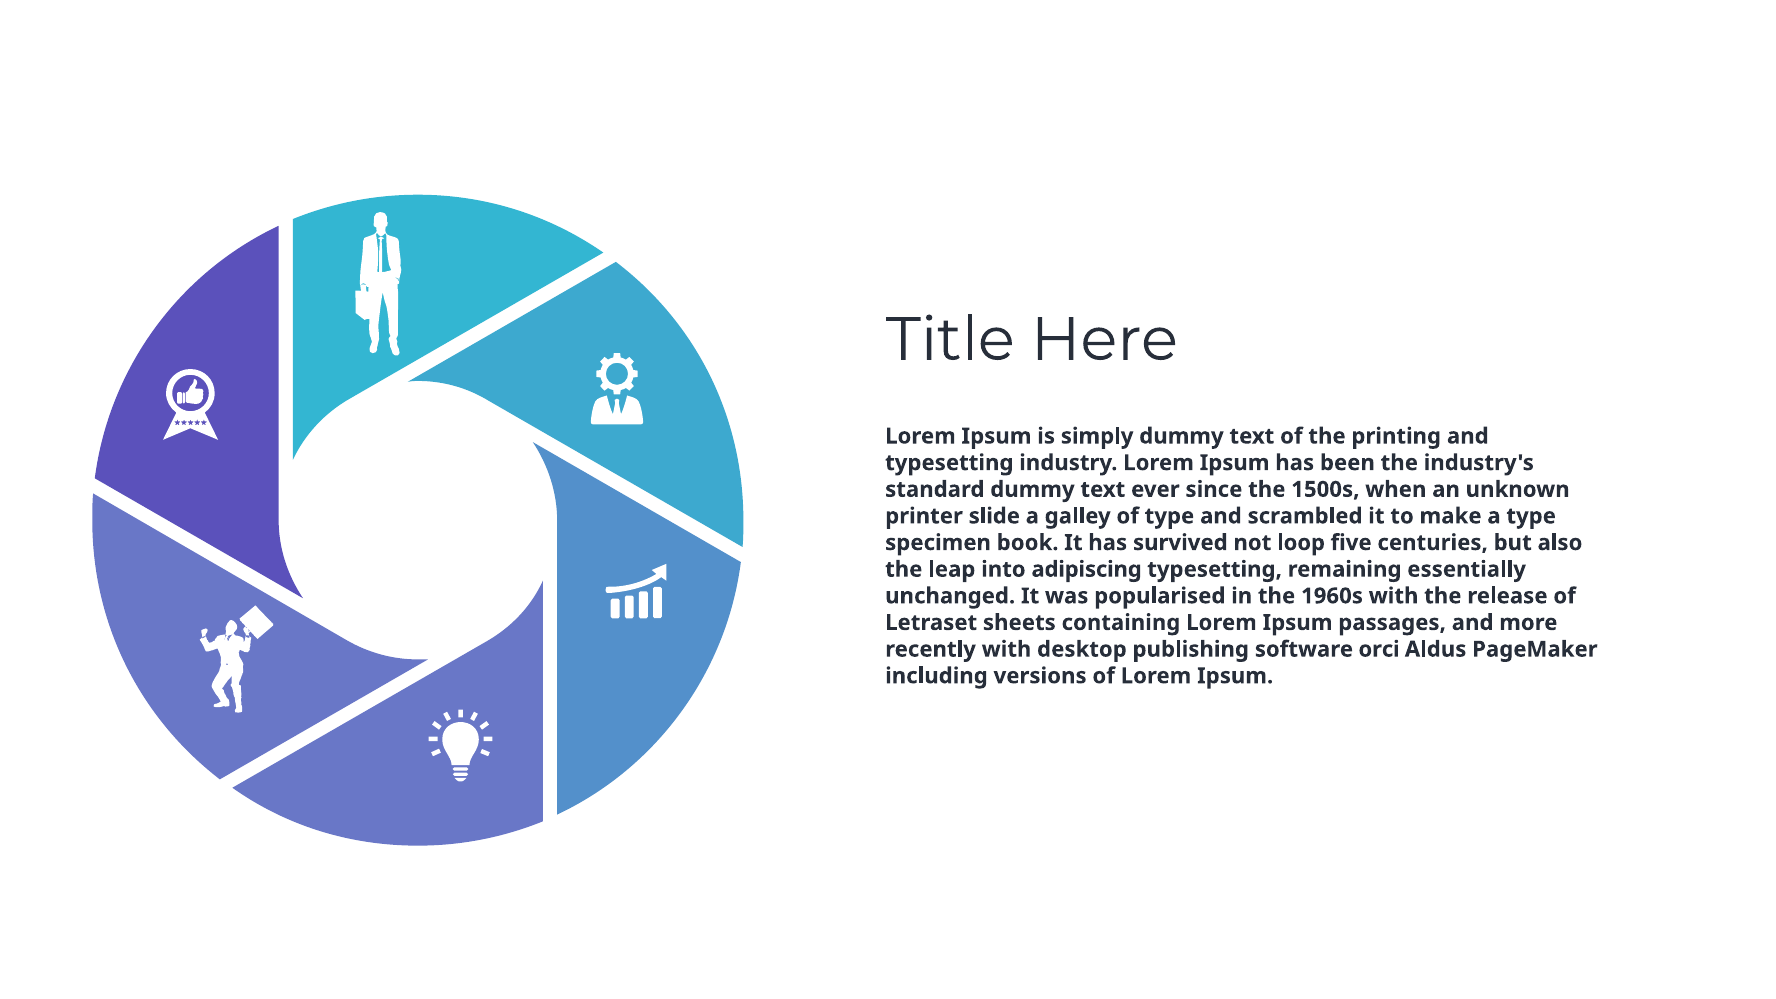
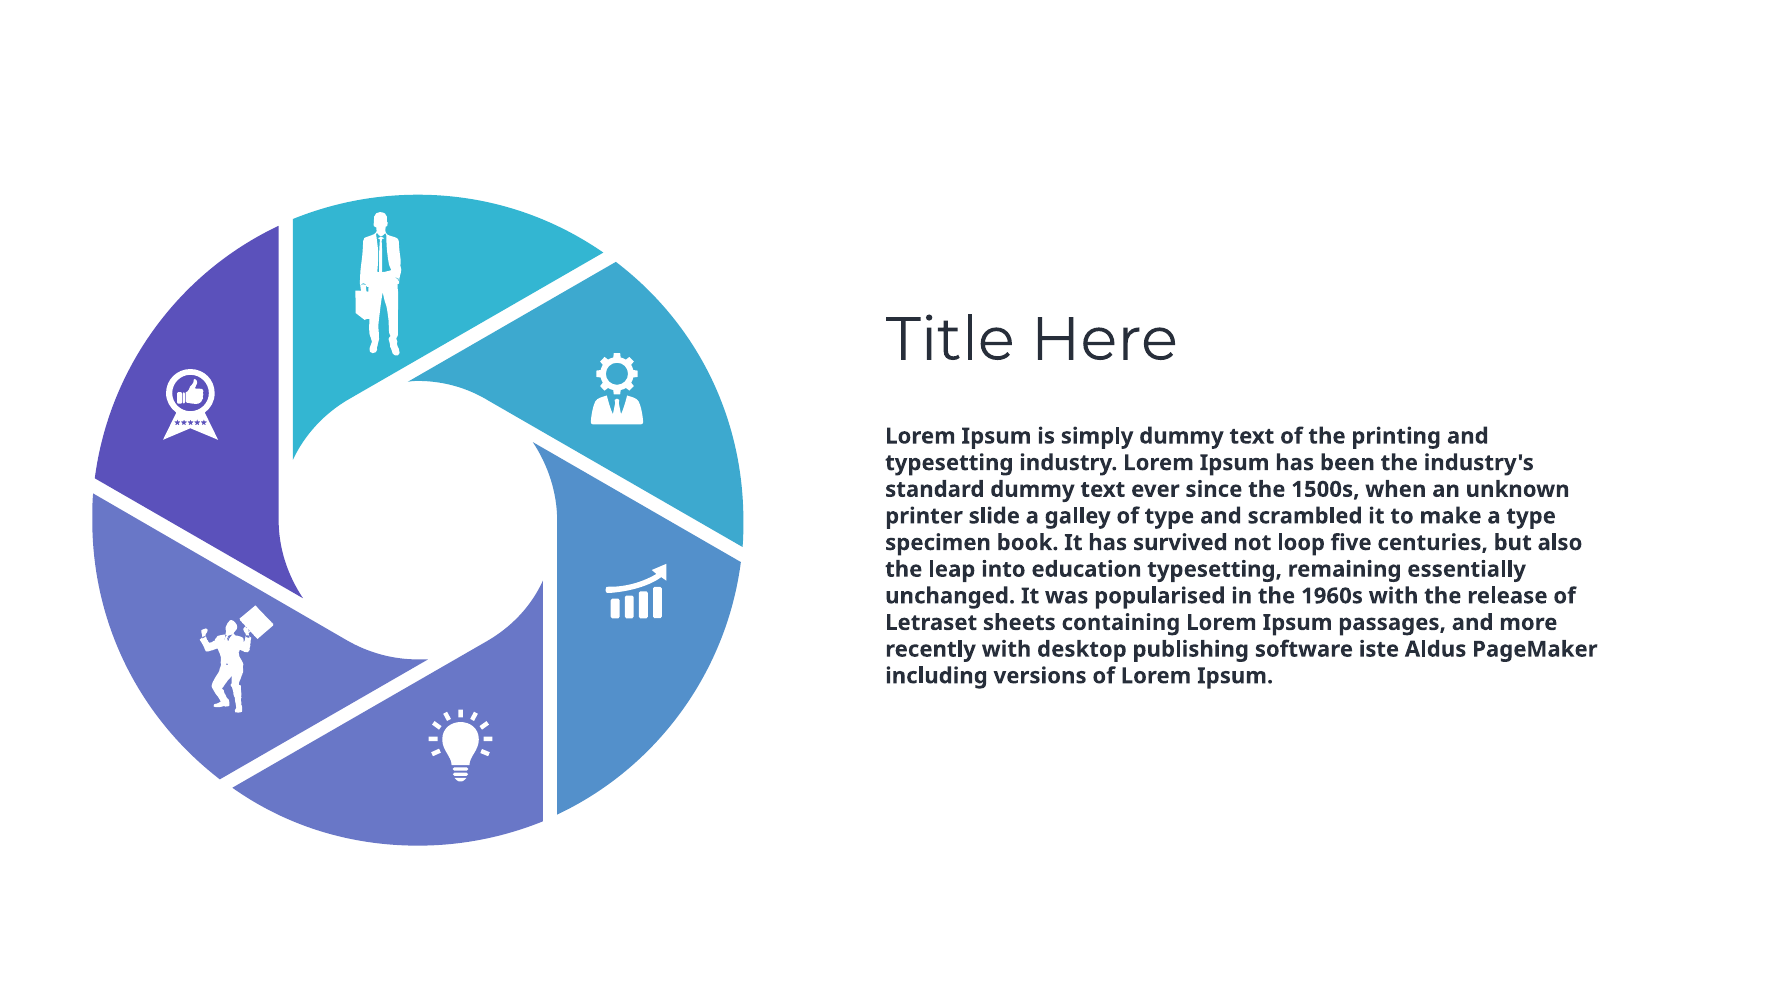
adipiscing: adipiscing -> education
orci: orci -> iste
